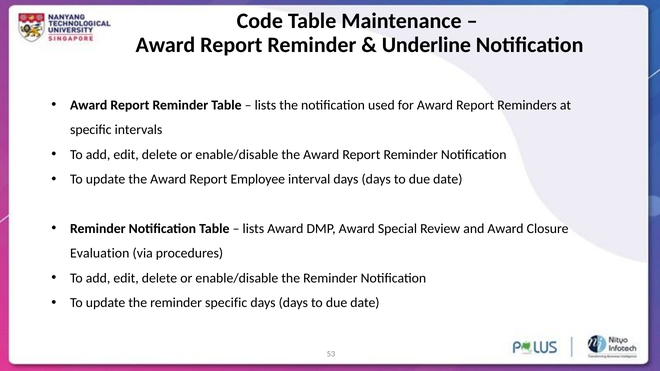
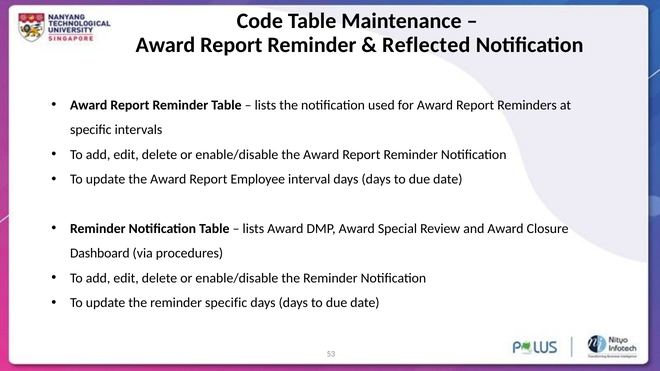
Underline: Underline -> Reflected
Evaluation: Evaluation -> Dashboard
